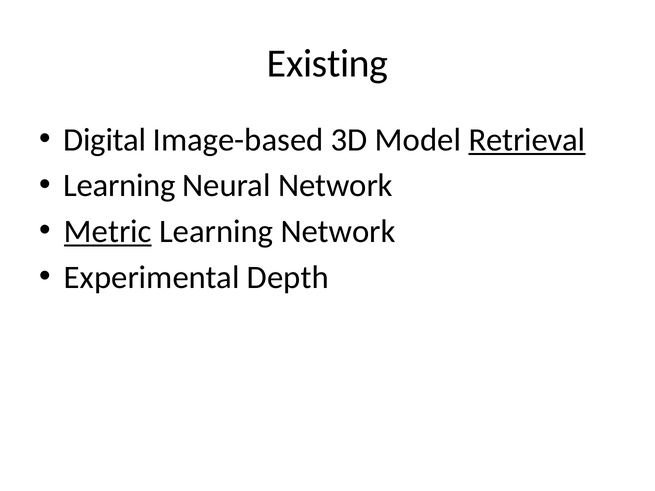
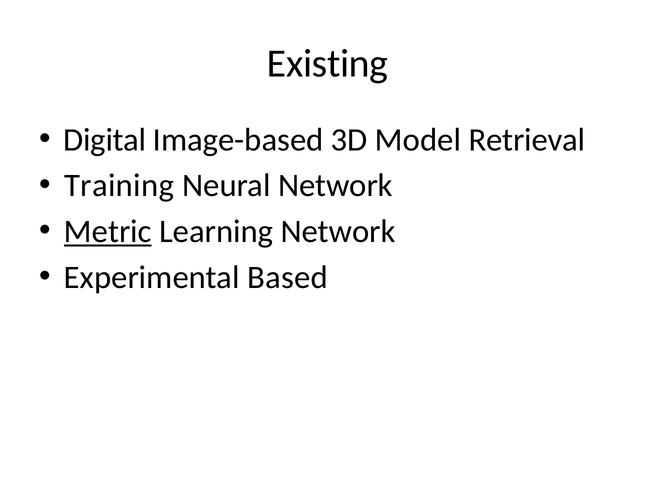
Retrieval underline: present -> none
Learning at (119, 186): Learning -> Training
Depth: Depth -> Based
